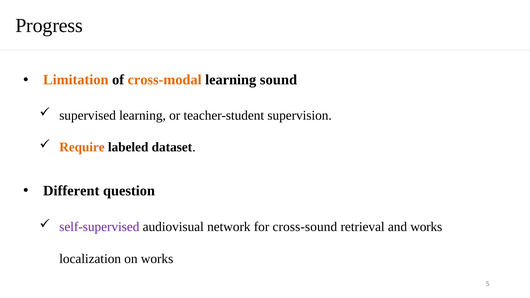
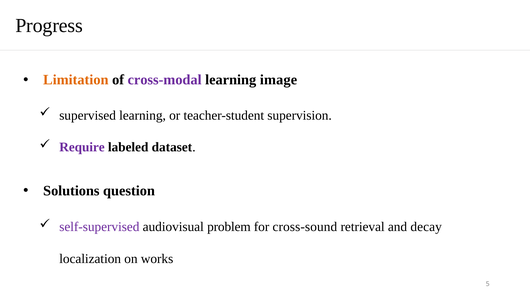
cross-modal colour: orange -> purple
sound: sound -> image
Require colour: orange -> purple
Different: Different -> Solutions
network: network -> problem
and works: works -> decay
